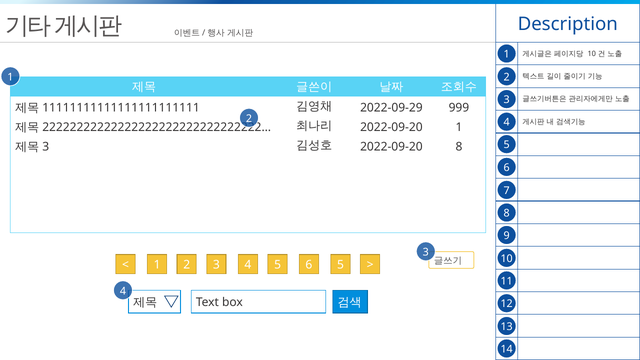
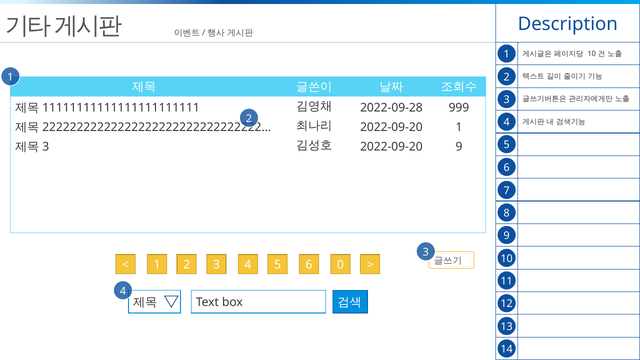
2022-09-29: 2022-09-29 -> 2022-09-28
2022-09-20 8: 8 -> 9
6 5: 5 -> 0
